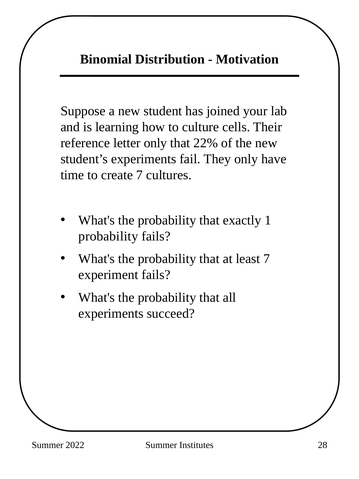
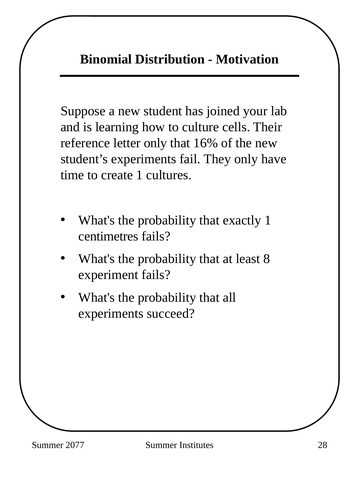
22%: 22% -> 16%
create 7: 7 -> 1
probability at (108, 236): probability -> centimetres
least 7: 7 -> 8
2022: 2022 -> 2077
